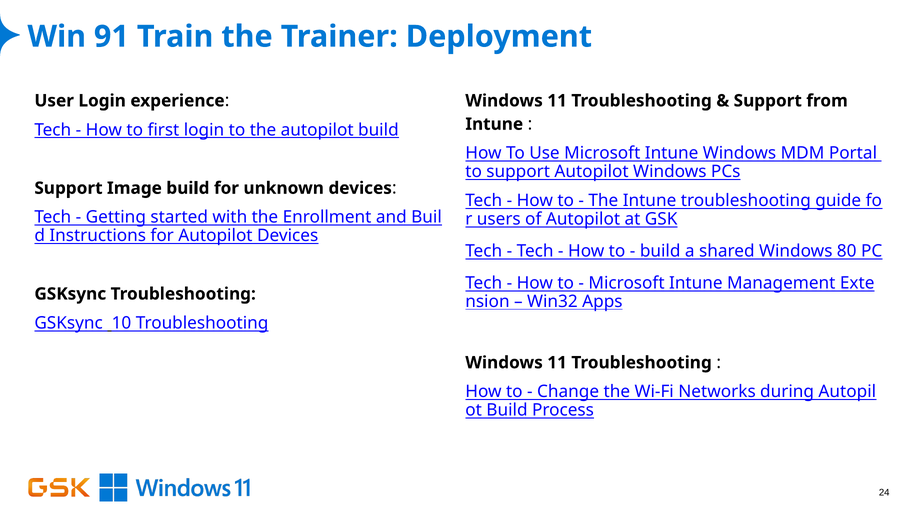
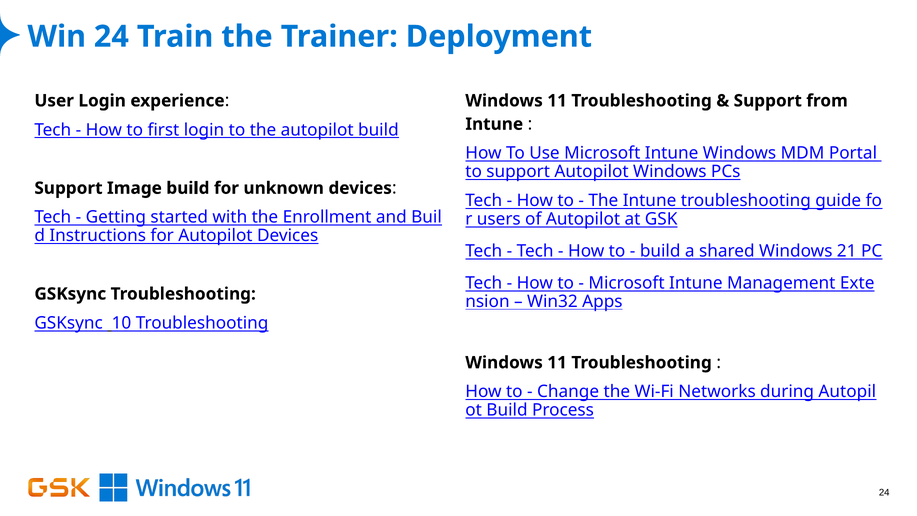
Win 91: 91 -> 24
80: 80 -> 21
